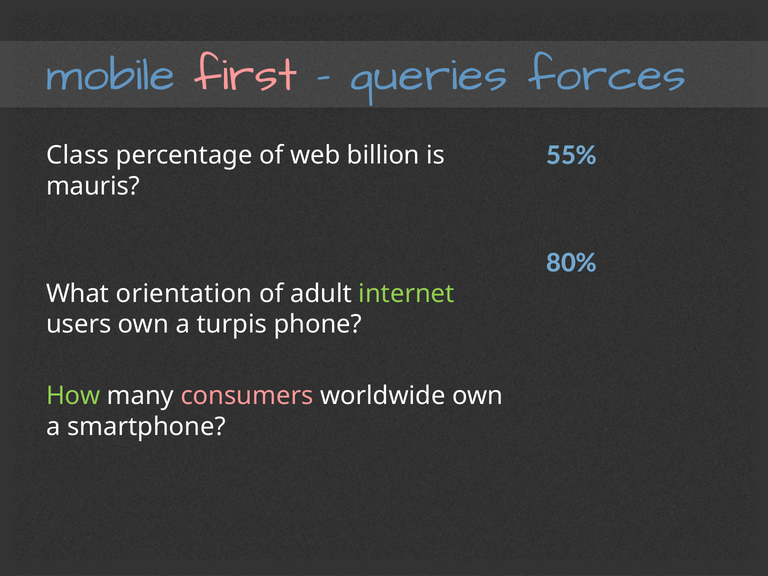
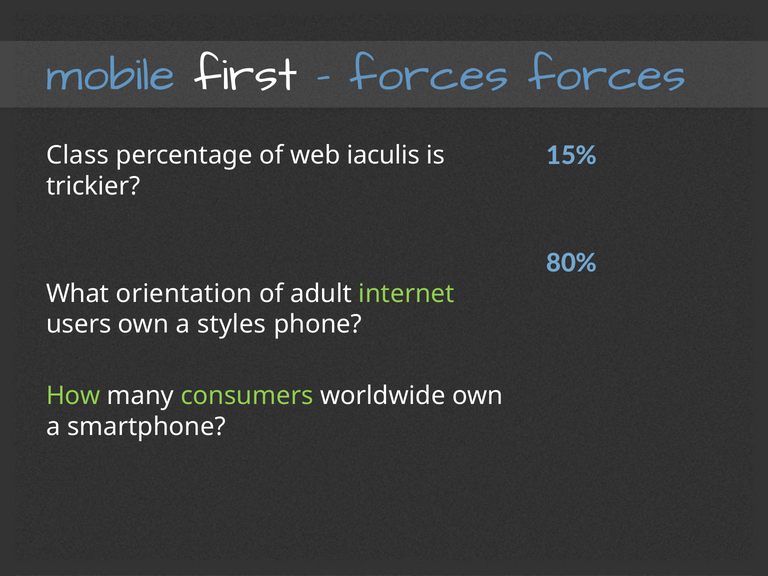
first colour: pink -> white
queries at (429, 74): queries -> forces
55%: 55% -> 15%
billion: billion -> iaculis
mauris: mauris -> trickier
turpis: turpis -> styles
consumers colour: pink -> light green
